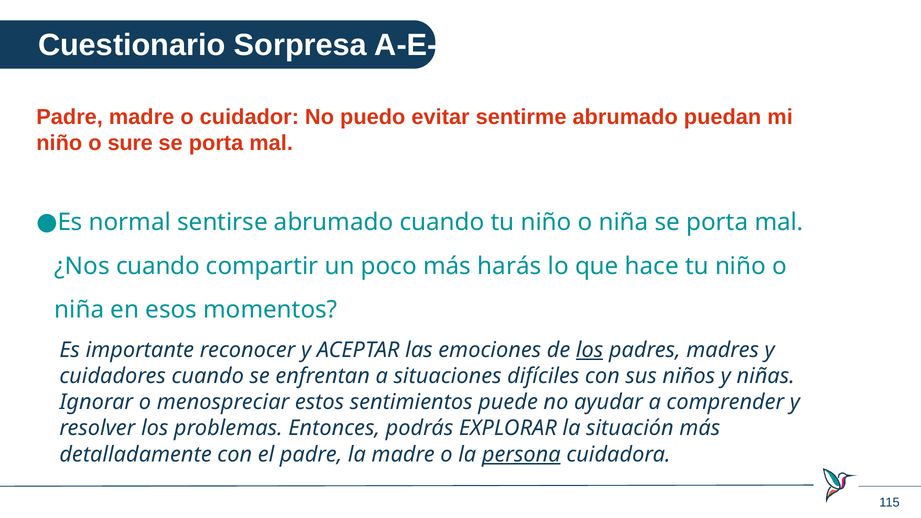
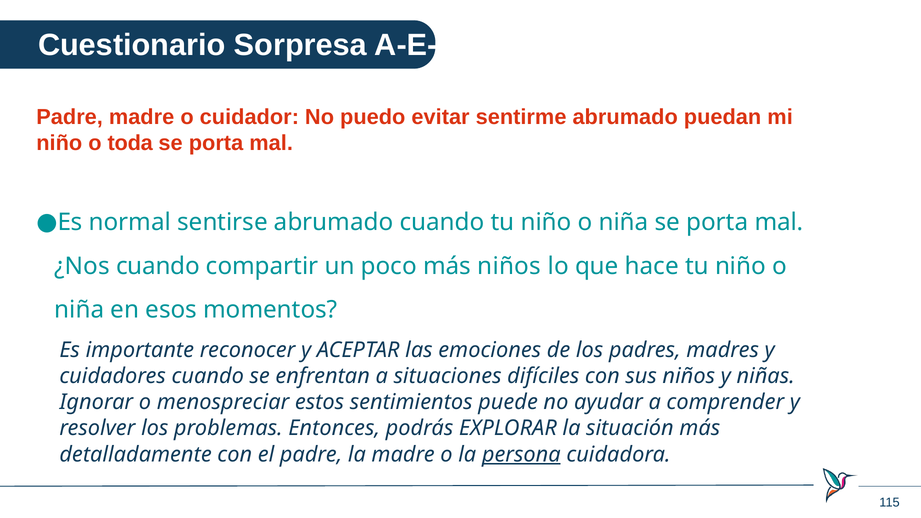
sure: sure -> toda
más harás: harás -> niños
los at (590, 350) underline: present -> none
